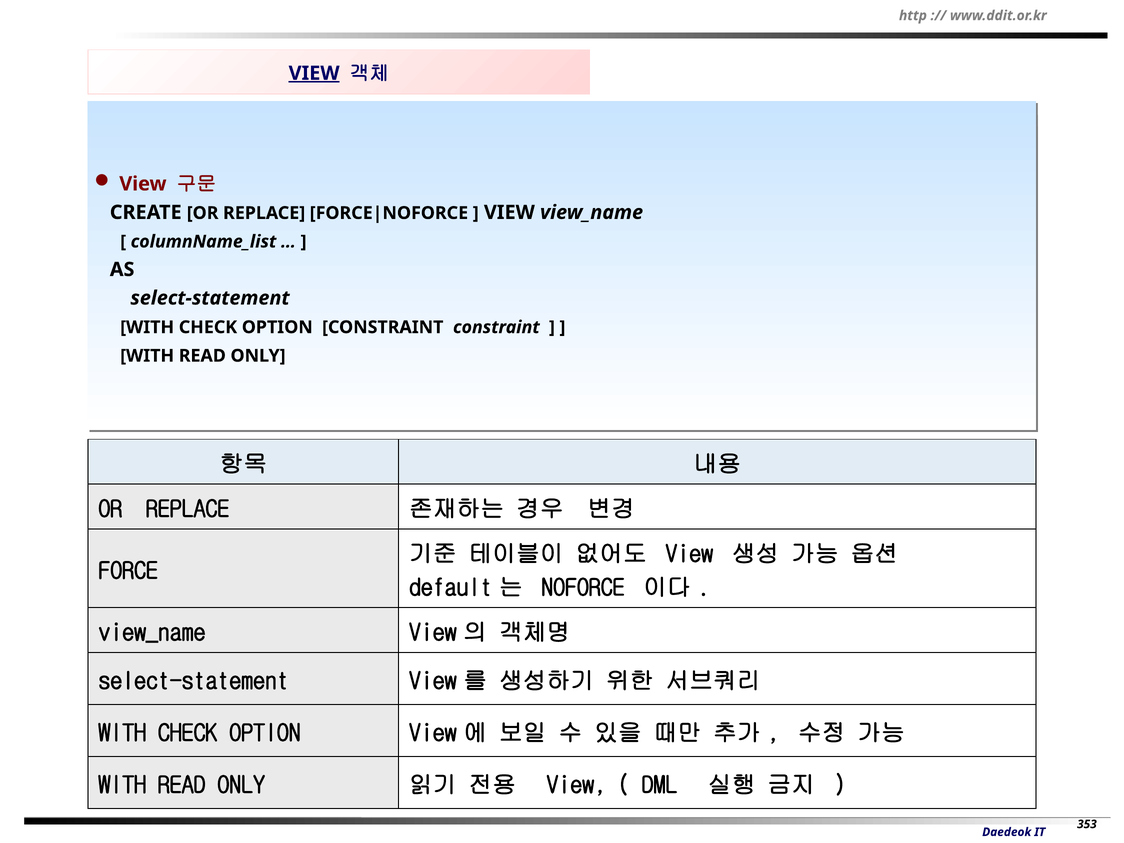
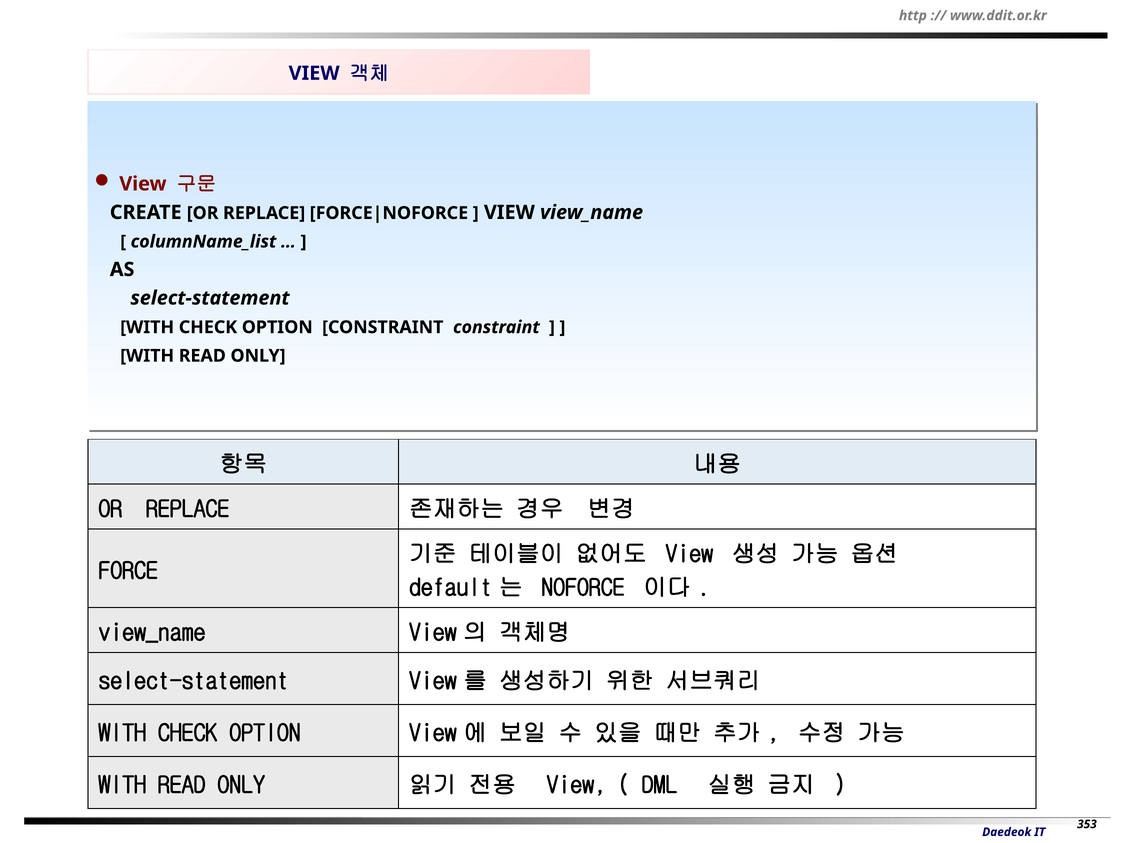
VIEW at (314, 73) underline: present -> none
